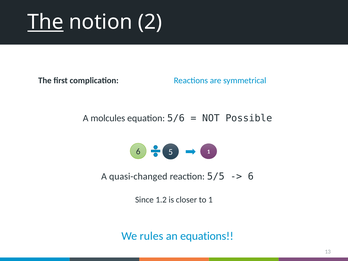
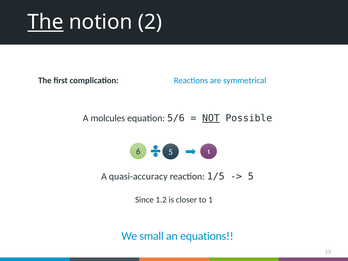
NOT underline: none -> present
quasi-changed: quasi-changed -> quasi-accuracy
5/5: 5/5 -> 1/5
6 at (251, 177): 6 -> 5
rules: rules -> small
